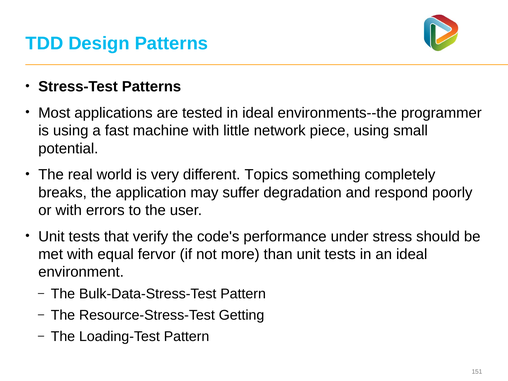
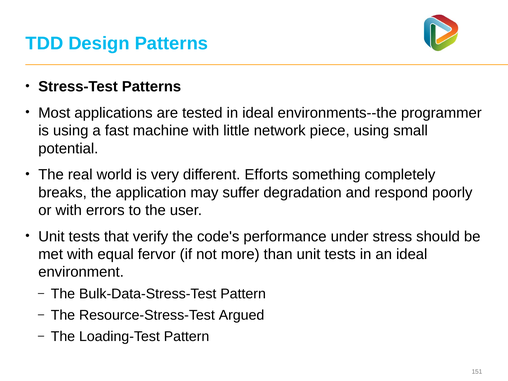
Topics: Topics -> Efforts
Getting: Getting -> Argued
